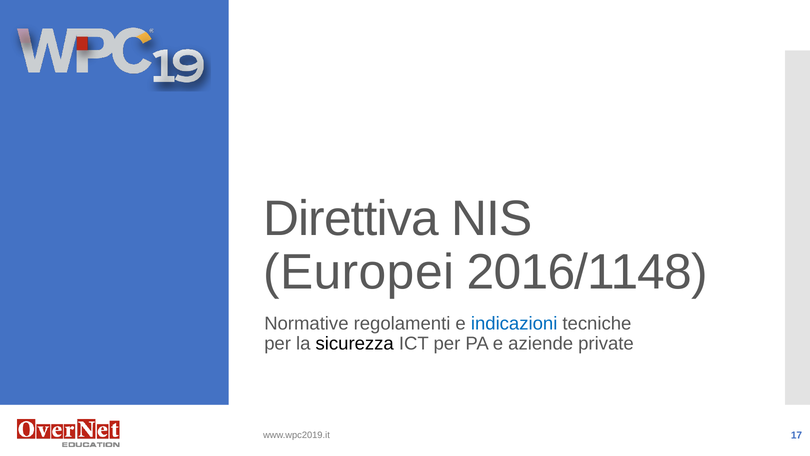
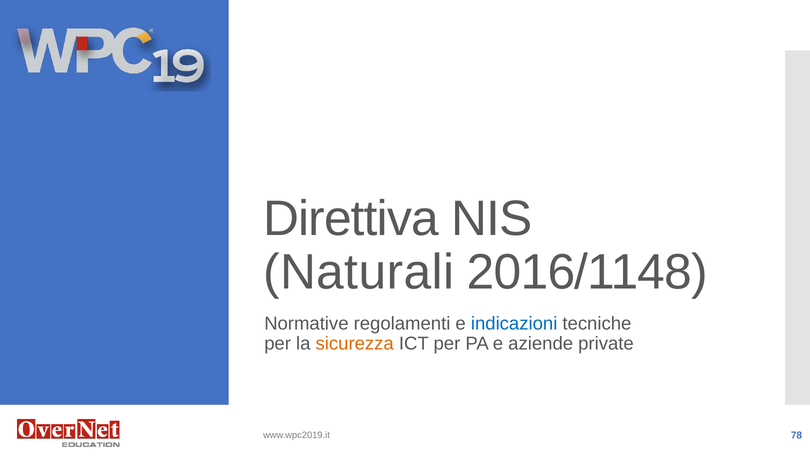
Europei: Europei -> Naturali
sicurezza colour: black -> orange
17: 17 -> 78
